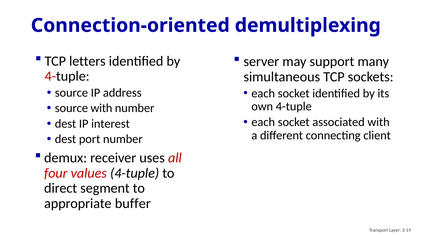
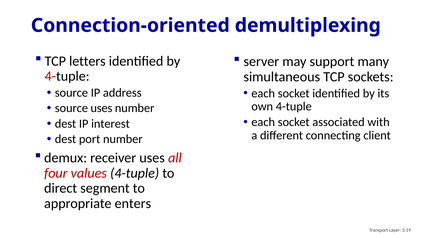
source with: with -> uses
buffer: buffer -> enters
